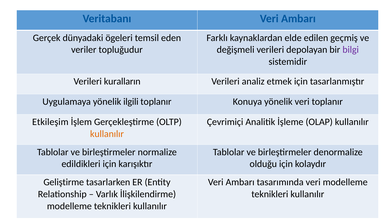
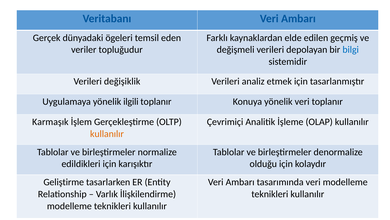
bilgi colour: purple -> blue
kuralların: kuralların -> değişiklik
Etkileşim: Etkileşim -> Karmaşık
